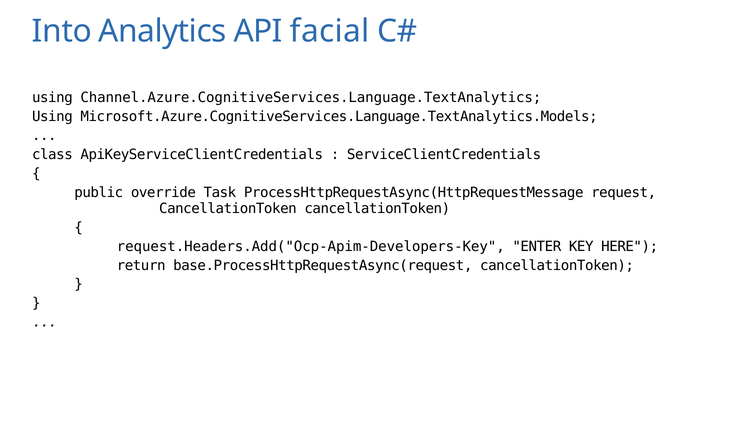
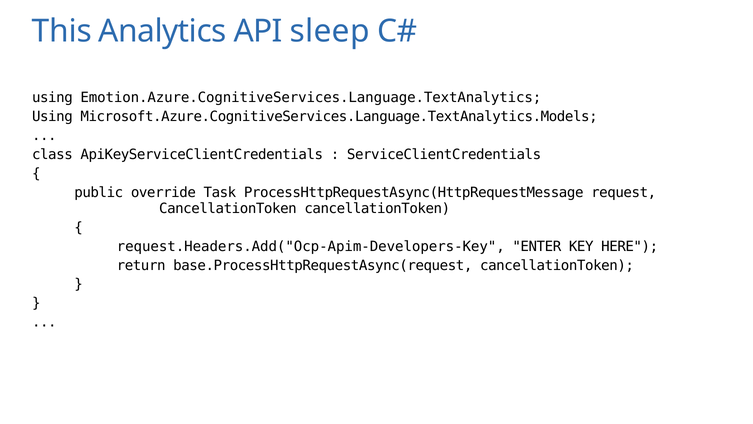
Into: Into -> This
facial: facial -> sleep
Channel.Azure.CognitiveServices.Language.TextAnalytics: Channel.Azure.CognitiveServices.Language.TextAnalytics -> Emotion.Azure.CognitiveServices.Language.TextAnalytics
